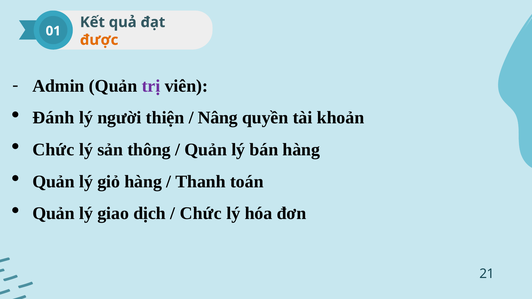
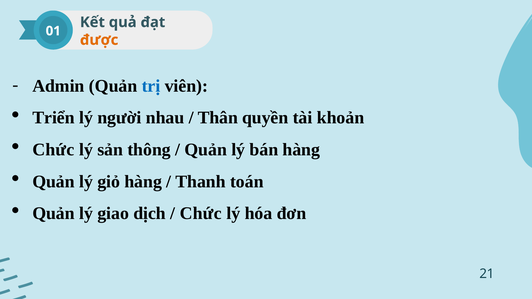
trị colour: purple -> blue
Đánh: Đánh -> Triển
thiện: thiện -> nhau
Nâng: Nâng -> Thân
